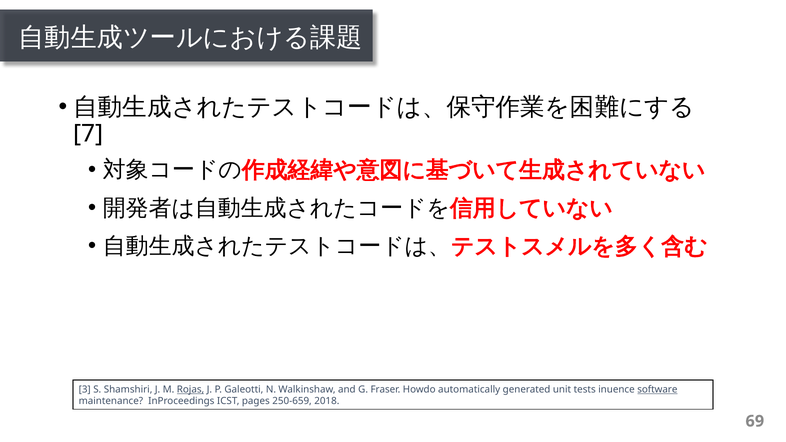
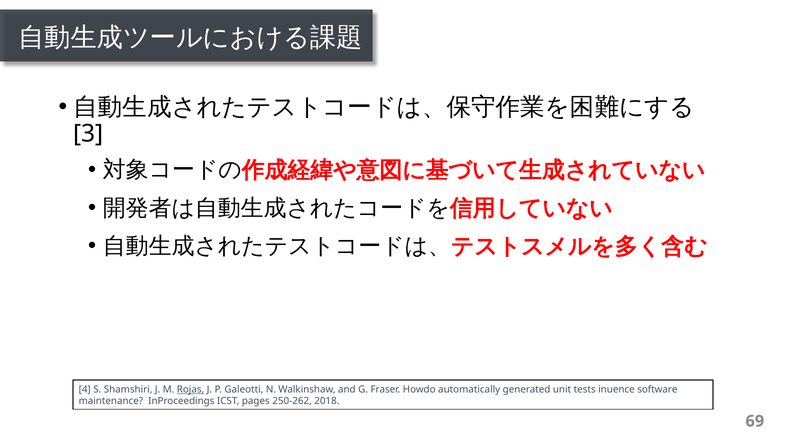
7: 7 -> 3
3: 3 -> 4
software underline: present -> none
250-659: 250-659 -> 250-262
